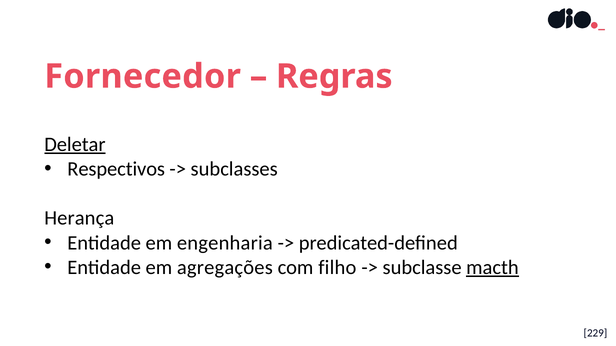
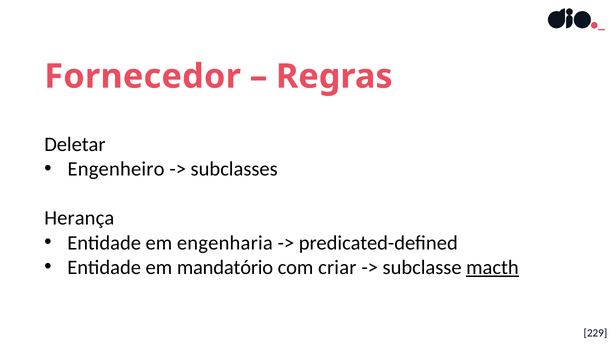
Deletar underline: present -> none
Respectivos: Respectivos -> Engenheiro
agregações: agregações -> mandatório
filho: filho -> criar
